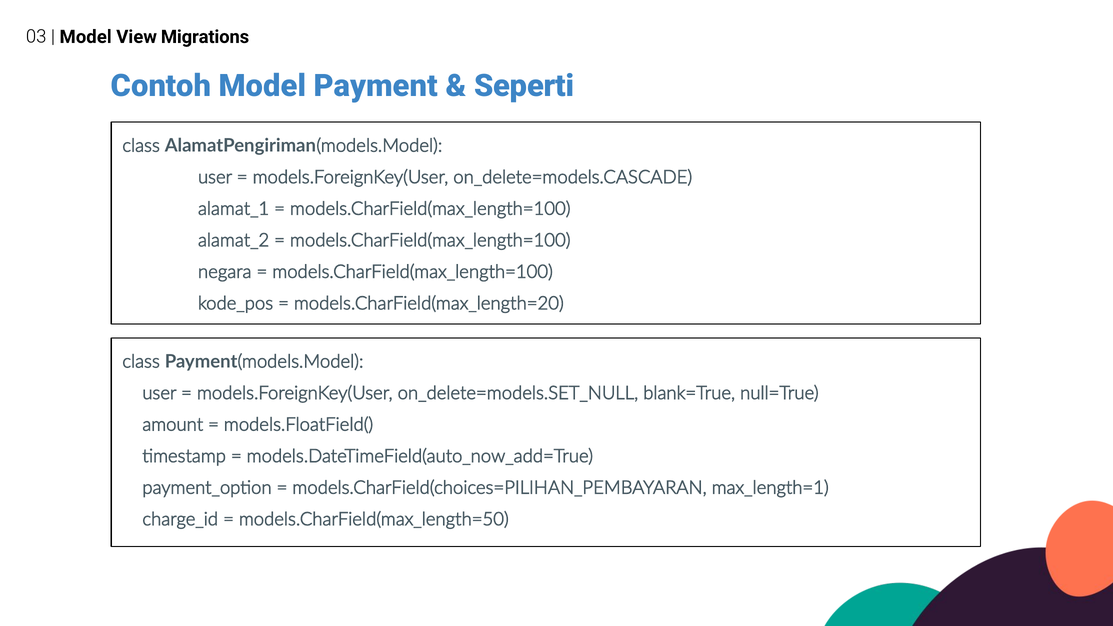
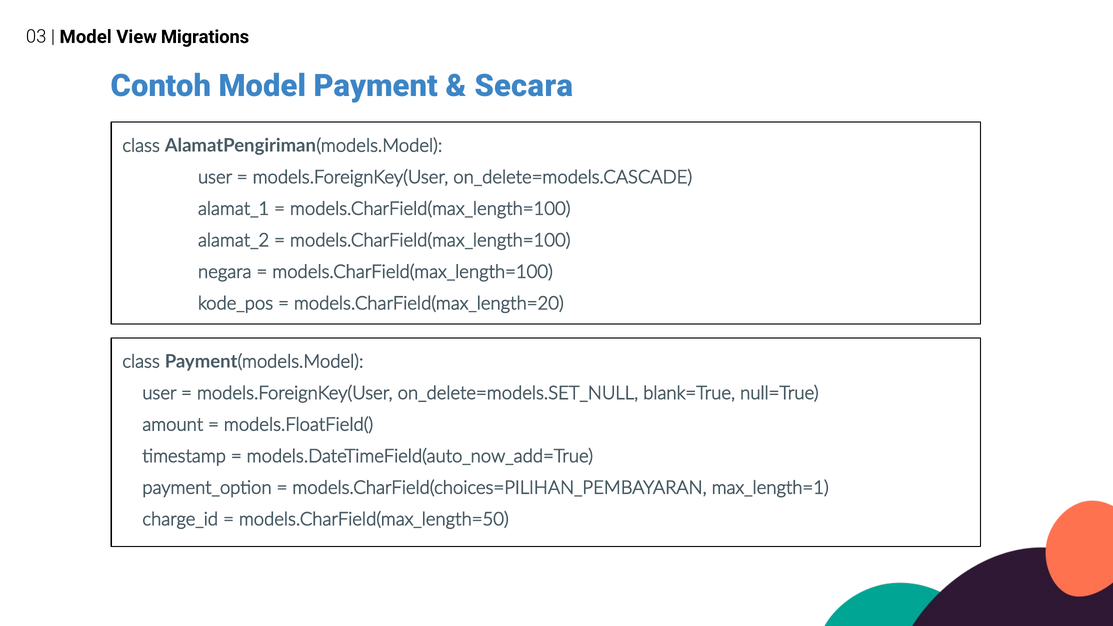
Seperti: Seperti -> Secara
